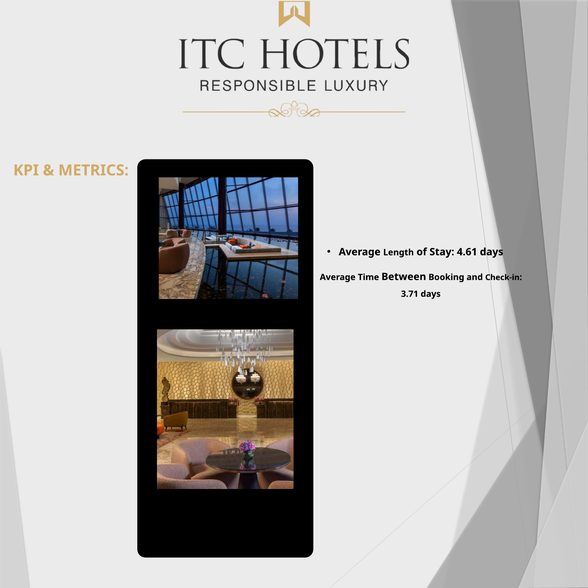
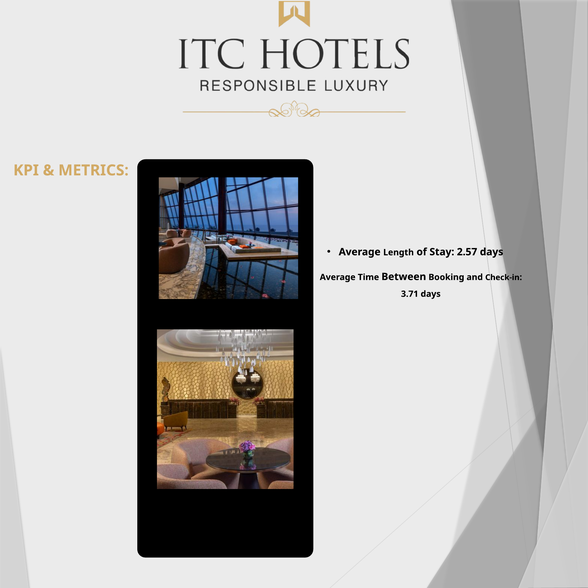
4.61: 4.61 -> 2.57
